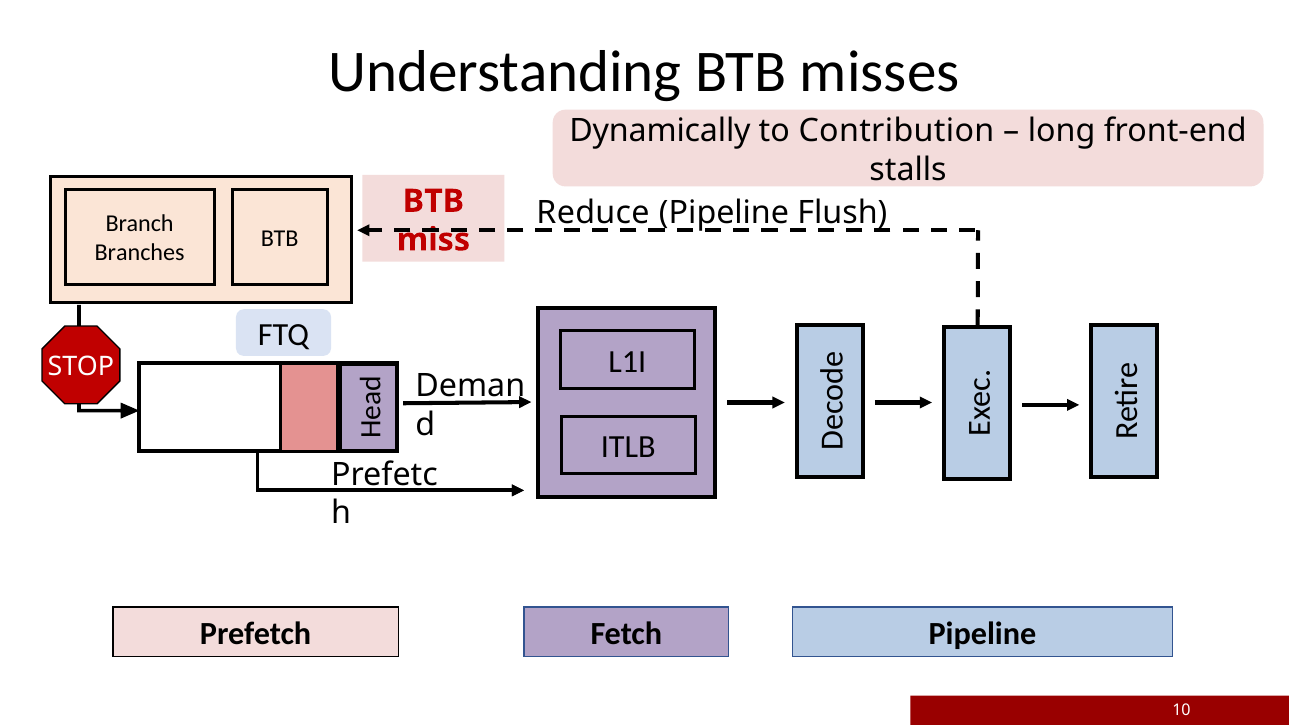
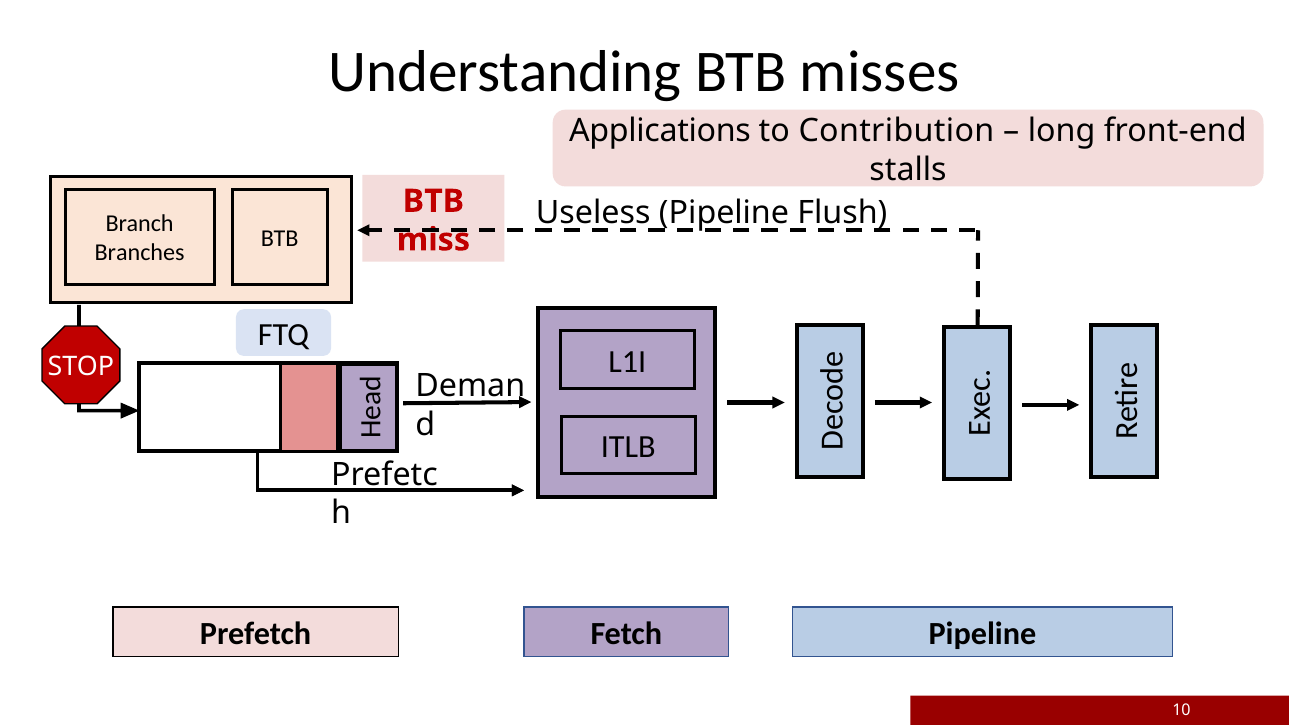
Dynamically: Dynamically -> Applications
Reduce: Reduce -> Useless
